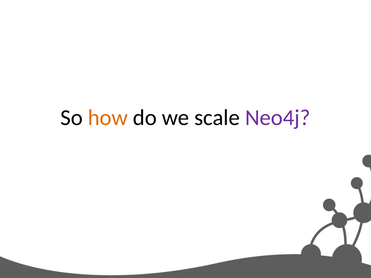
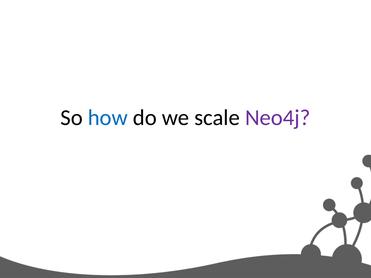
how colour: orange -> blue
